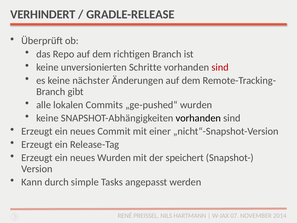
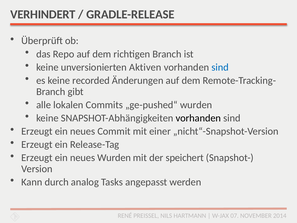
Schritte: Schritte -> Aktiven
sind at (220, 67) colour: red -> blue
nächster: nächster -> recorded
simple: simple -> analog
